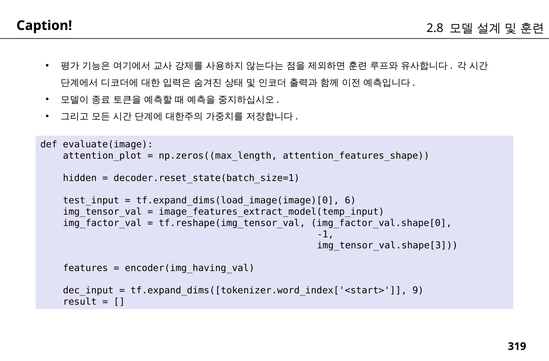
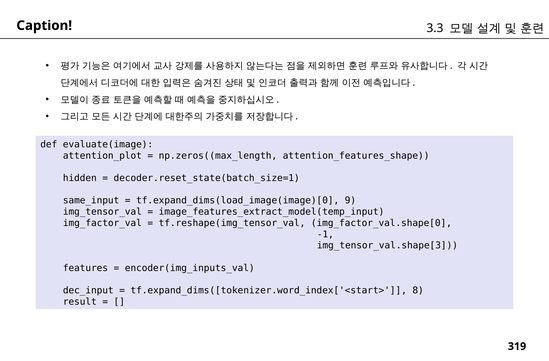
2.8: 2.8 -> 3.3
test_input: test_input -> same_input
6: 6 -> 9
encoder(img_having_val: encoder(img_having_val -> encoder(img_inputs_val
9: 9 -> 8
